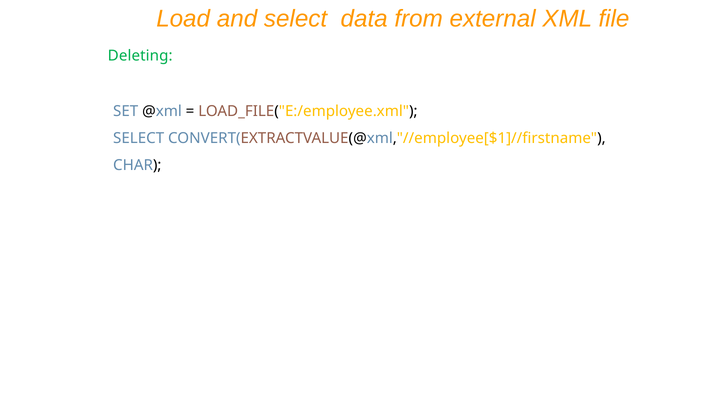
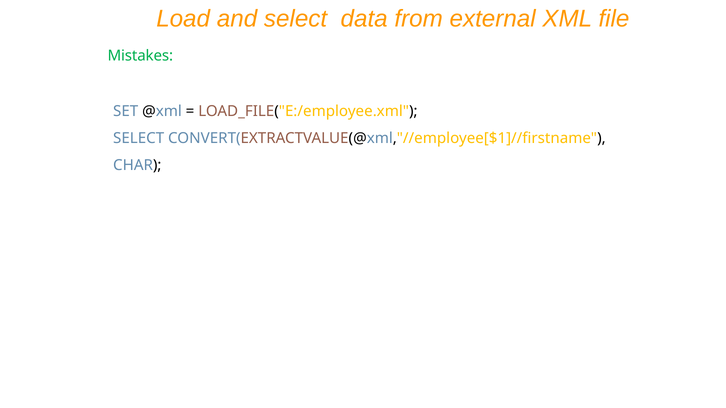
Deleting: Deleting -> Mistakes
